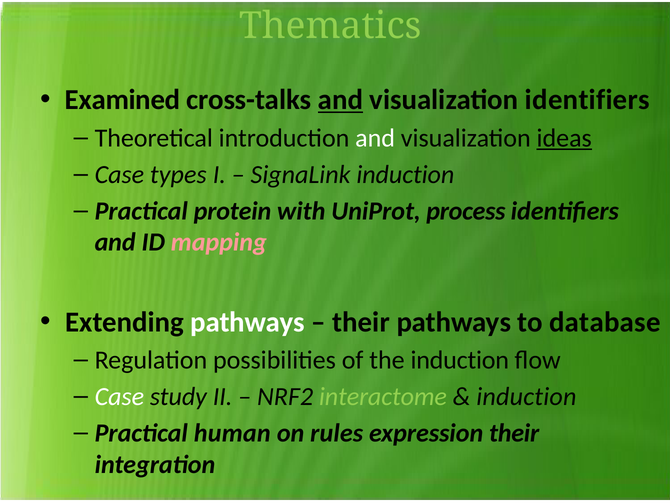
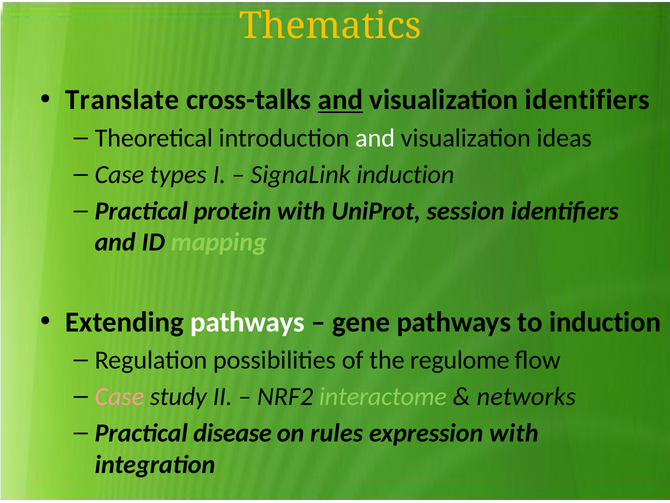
Thematics colour: light green -> yellow
Examined: Examined -> Translate
ideas underline: present -> none
process: process -> session
mapping colour: pink -> light green
their at (361, 322): their -> gene
to database: database -> induction
the induction: induction -> regulome
Case at (119, 396) colour: white -> pink
induction at (526, 396): induction -> networks
human: human -> disease
expression their: their -> with
